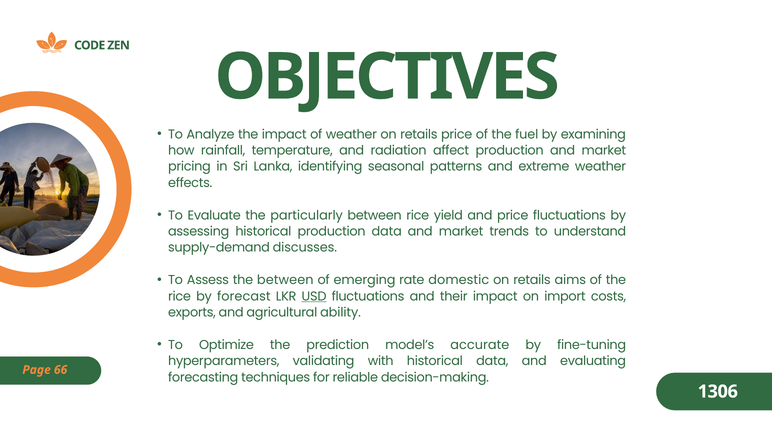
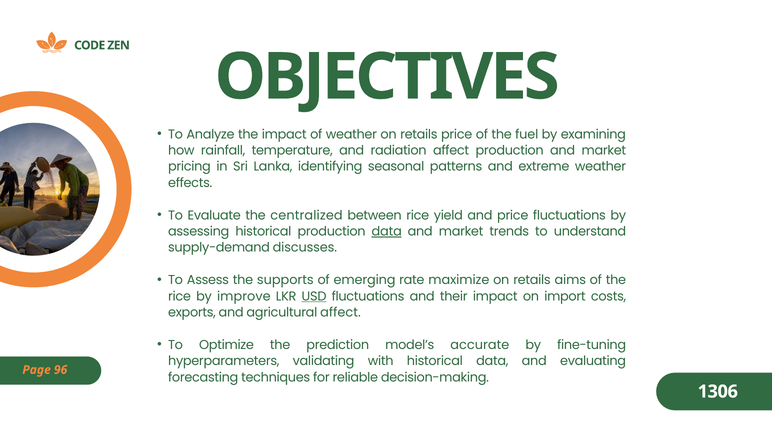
particularly: particularly -> centralized
data at (387, 231) underline: none -> present
the between: between -> supports
domestic: domestic -> maximize
forecast: forecast -> improve
agricultural ability: ability -> affect
66: 66 -> 96
